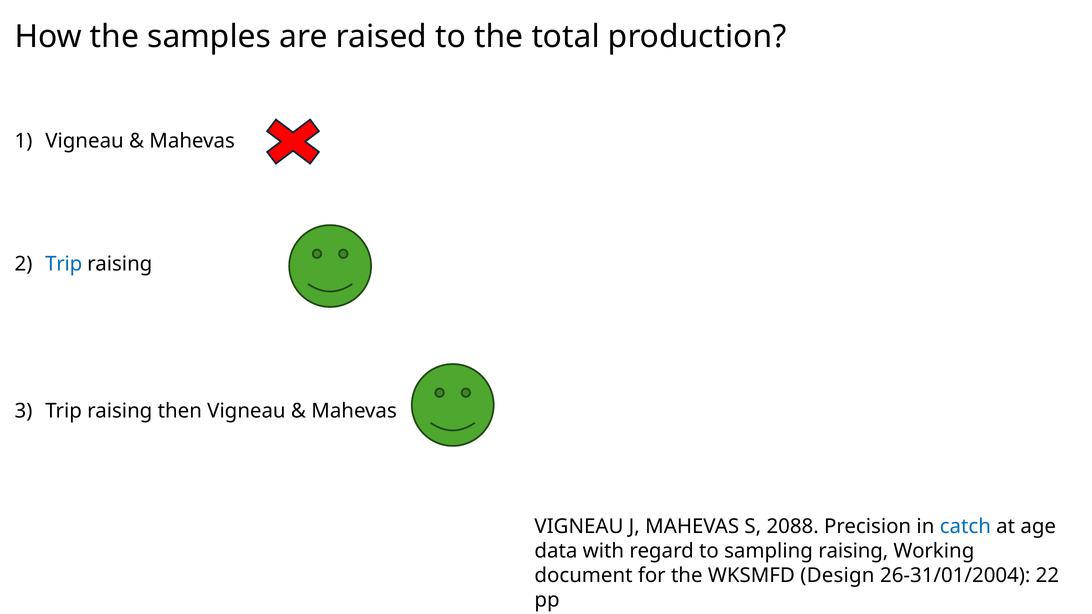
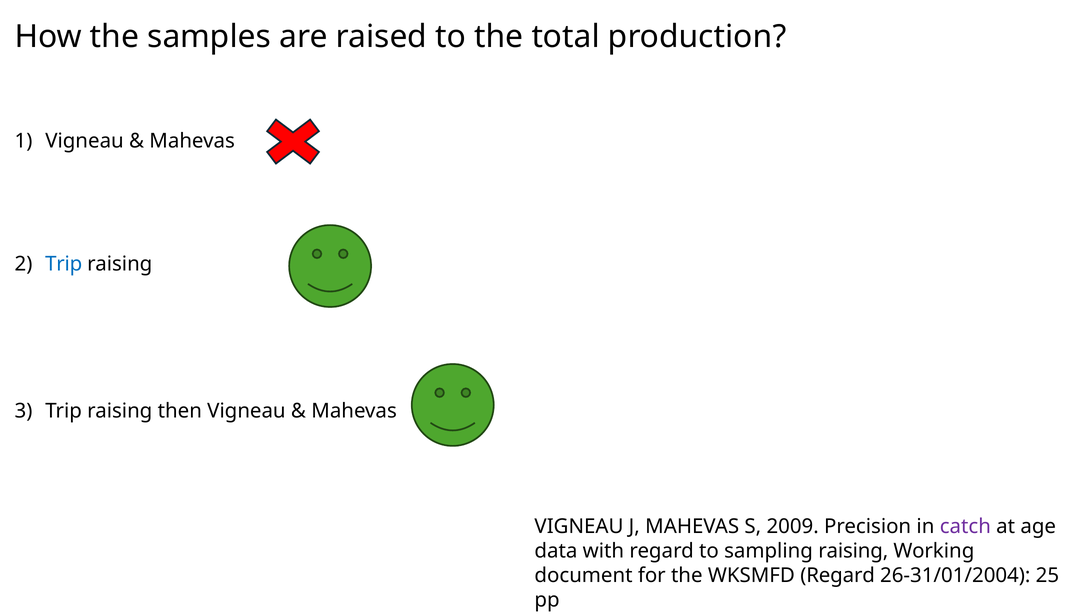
2088: 2088 -> 2009
catch colour: blue -> purple
WKSMFD Design: Design -> Regard
22: 22 -> 25
